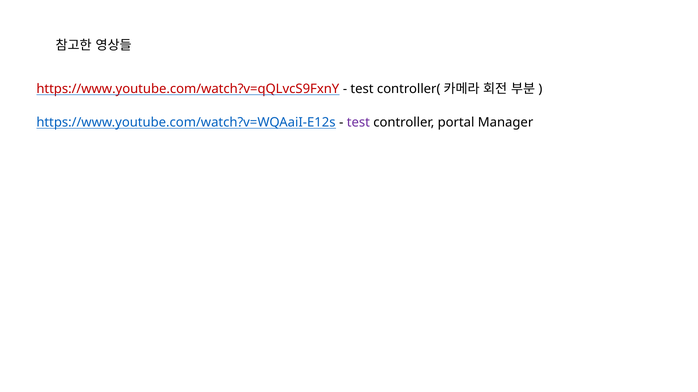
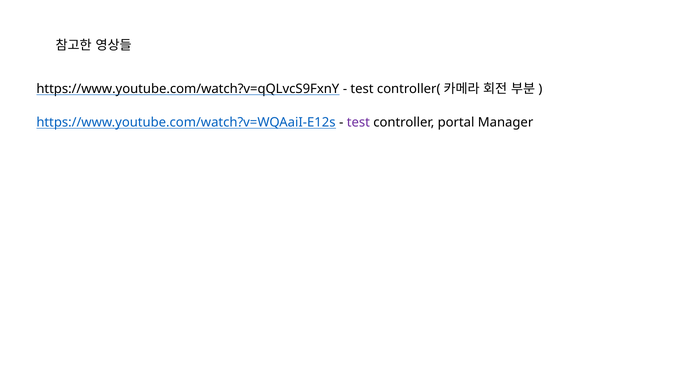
https://www.youtube.com/watch?v=qQLvcS9FxnY colour: red -> black
